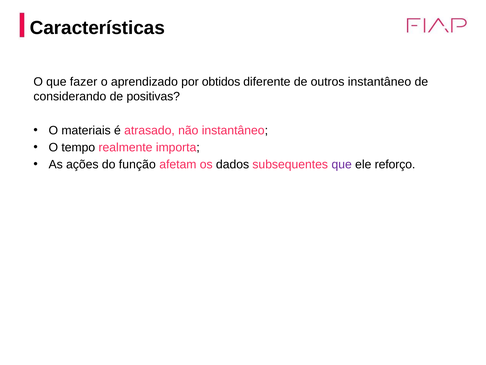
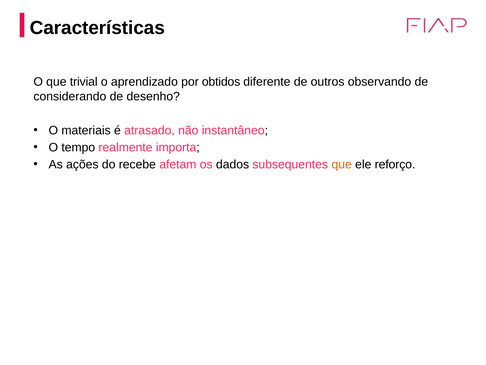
fazer: fazer -> trivial
outros instantâneo: instantâneo -> observando
positivas: positivas -> desenho
função: função -> recebe
que at (342, 164) colour: purple -> orange
